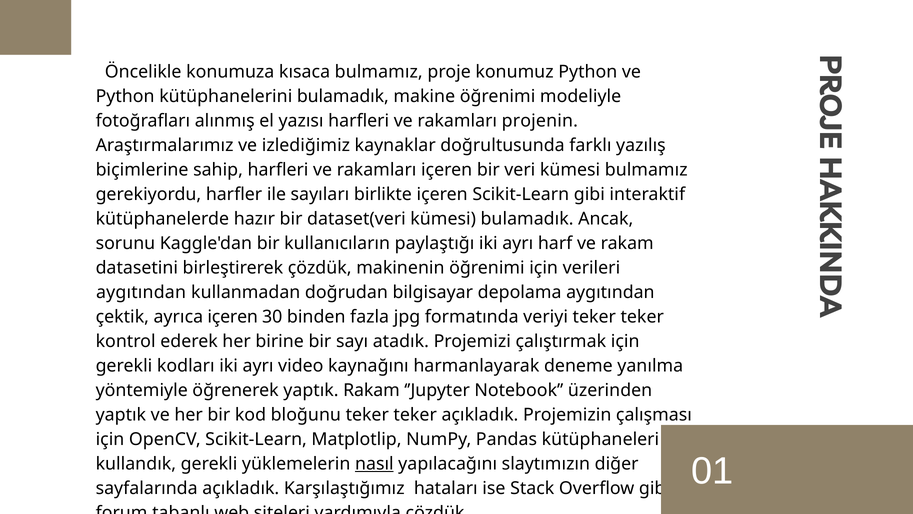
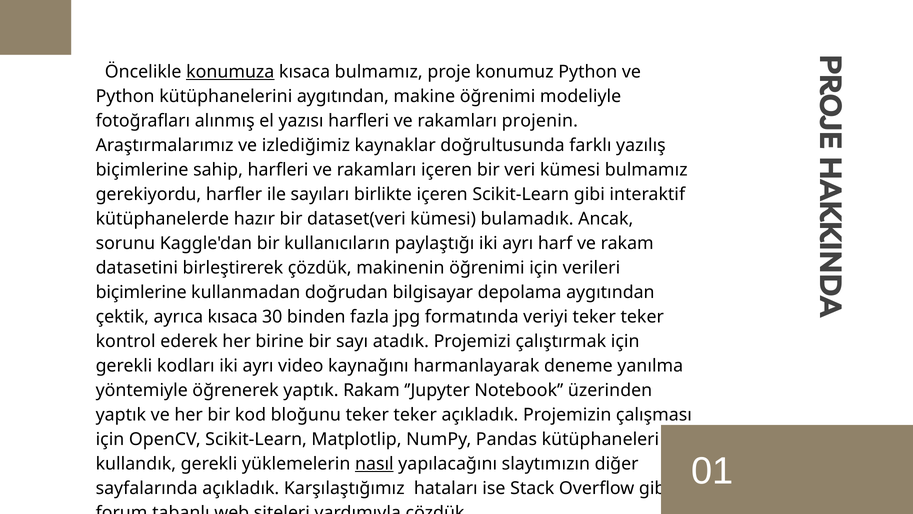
konumuza underline: none -> present
kütüphanelerini bulamadık: bulamadık -> aygıtından
aygıtından at (141, 292): aygıtından -> biçimlerine
ayrıca içeren: içeren -> kısaca
